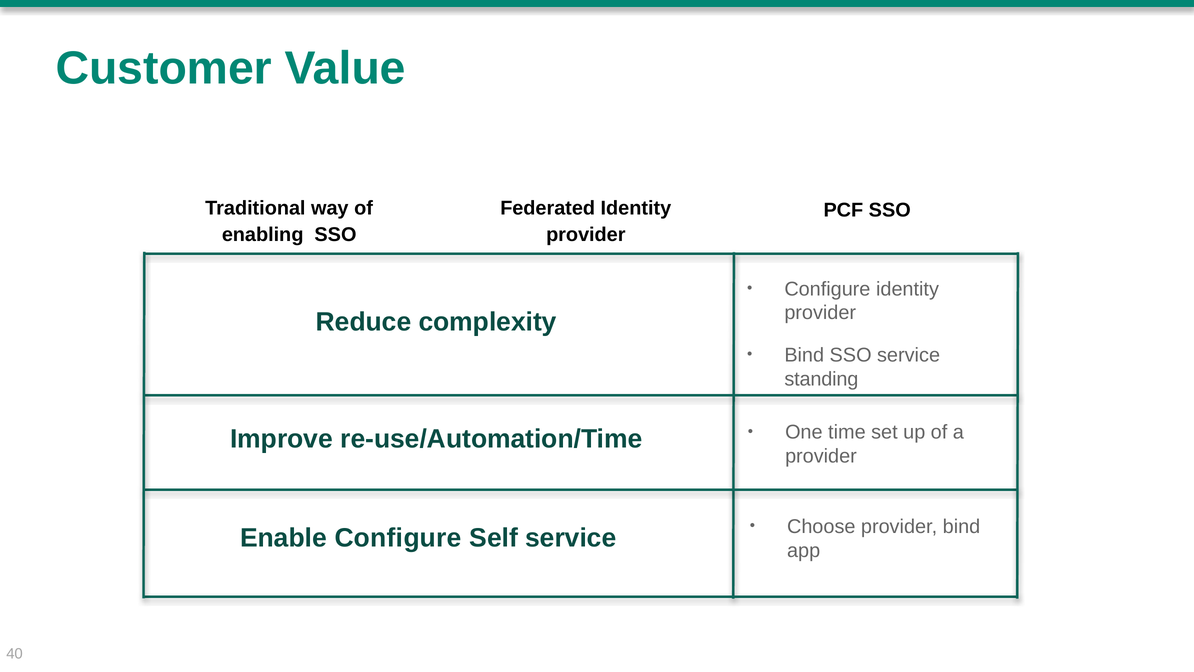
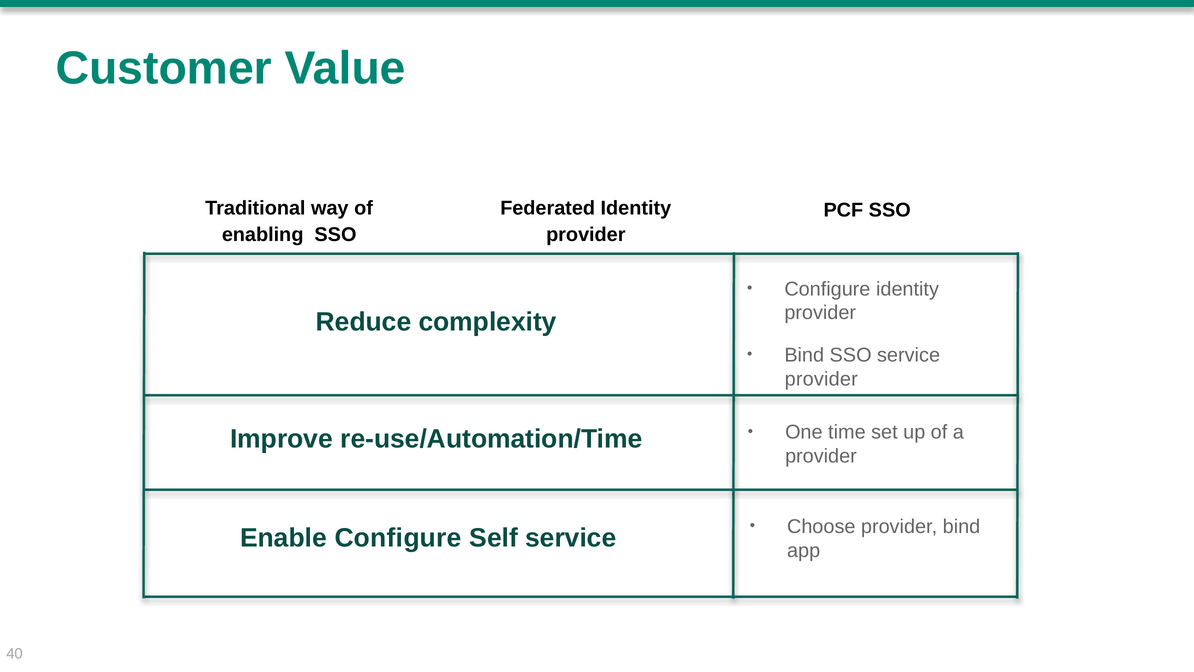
standing at (821, 379): standing -> provider
